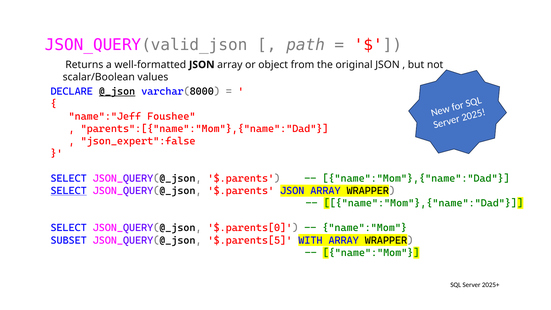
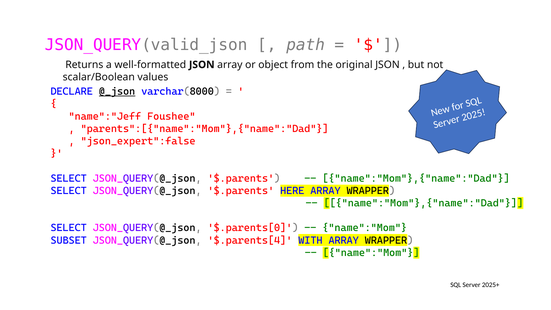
SELECT at (69, 191) underline: present -> none
$.parents JSON: JSON -> HERE
$.parents[5: $.parents[5 -> $.parents[4
